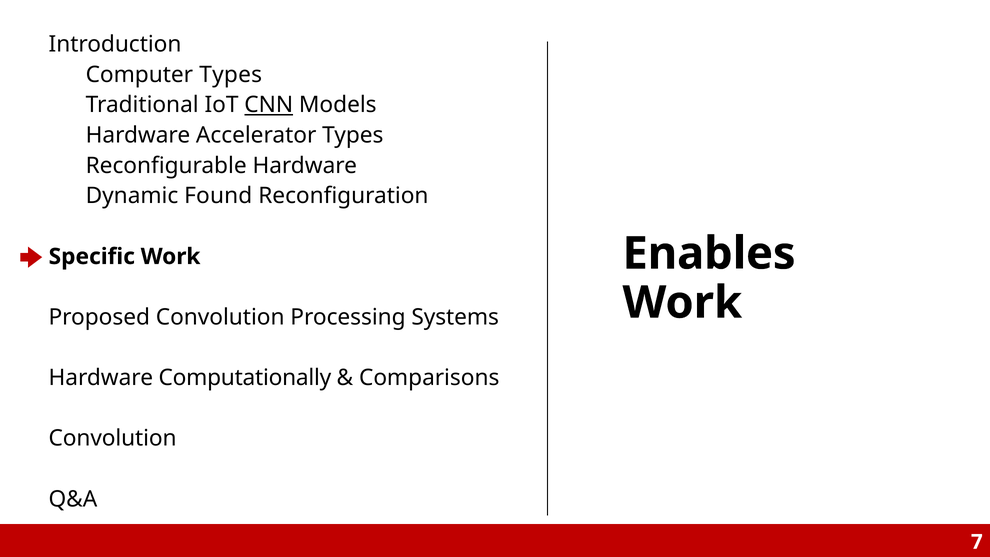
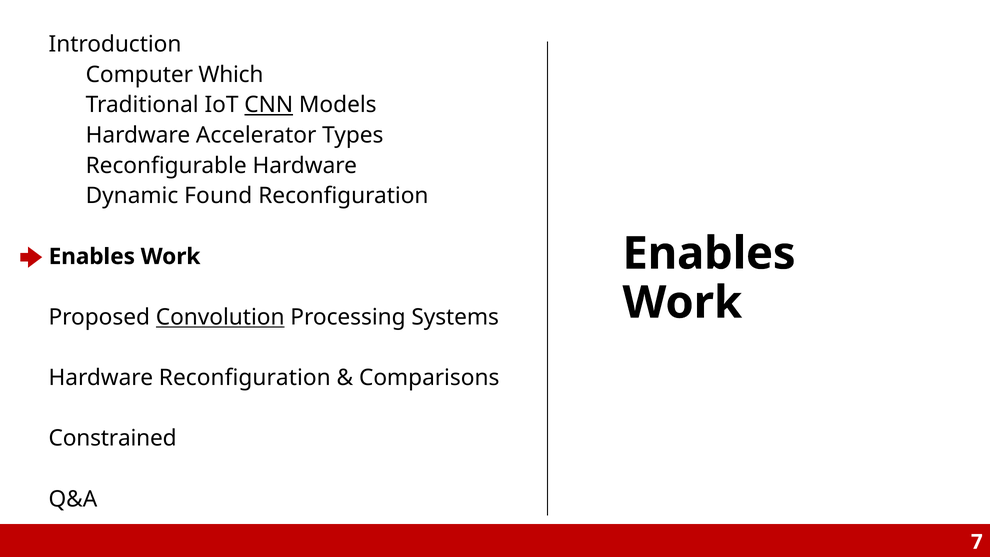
Computer Types: Types -> Which
Specific at (92, 257): Specific -> Enables
Convolution at (220, 317) underline: none -> present
Hardware Computationally: Computationally -> Reconfiguration
Convolution at (113, 438): Convolution -> Constrained
